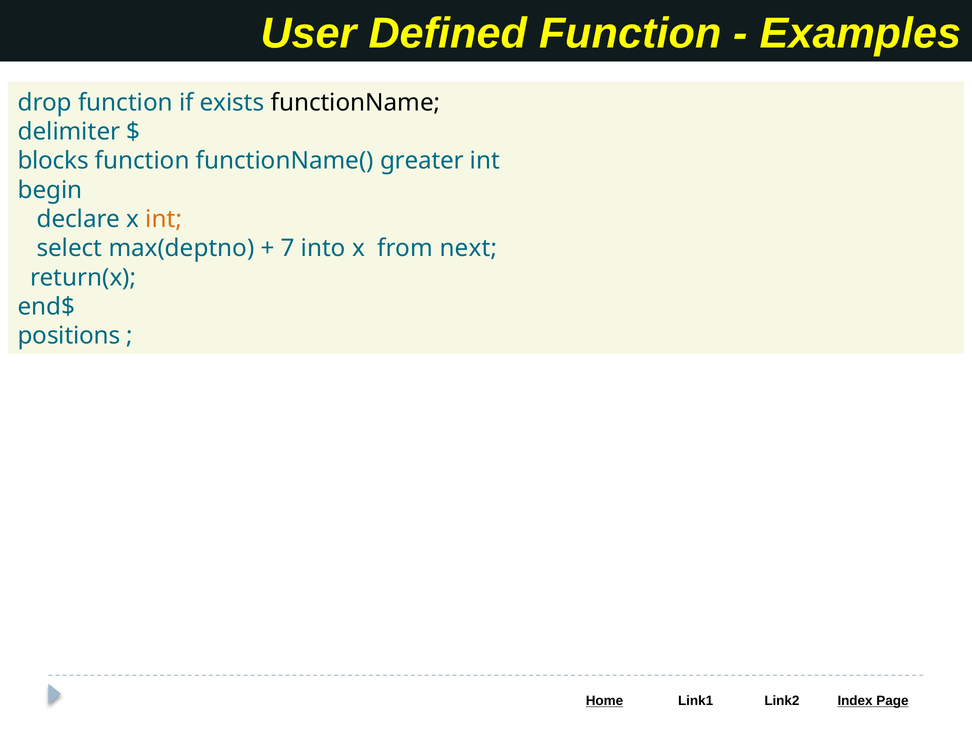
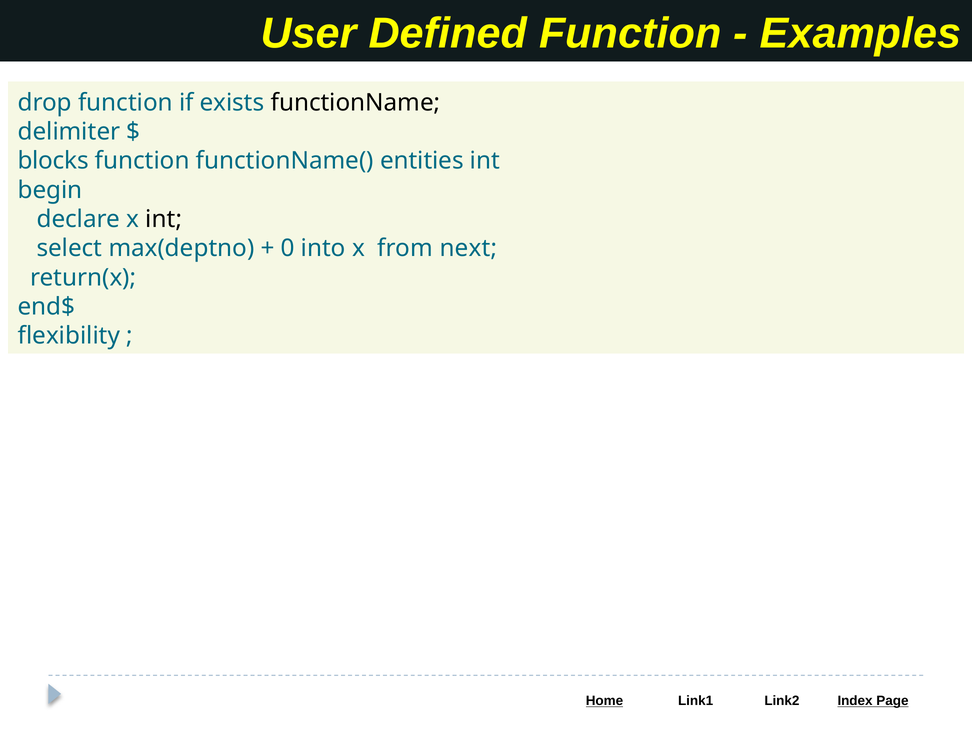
greater: greater -> entities
int at (164, 219) colour: orange -> black
7: 7 -> 0
positions: positions -> flexibility
